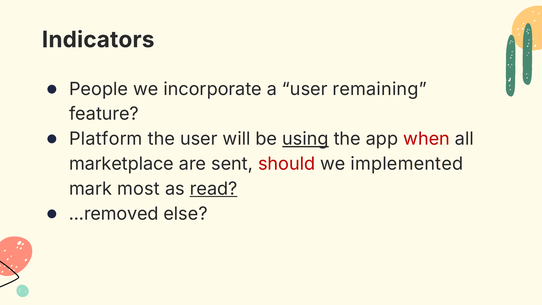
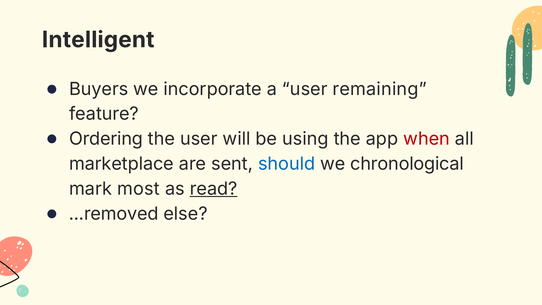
Indicators: Indicators -> Intelligent
People: People -> Buyers
Platform: Platform -> Ordering
using underline: present -> none
should colour: red -> blue
implemented: implemented -> chronological
